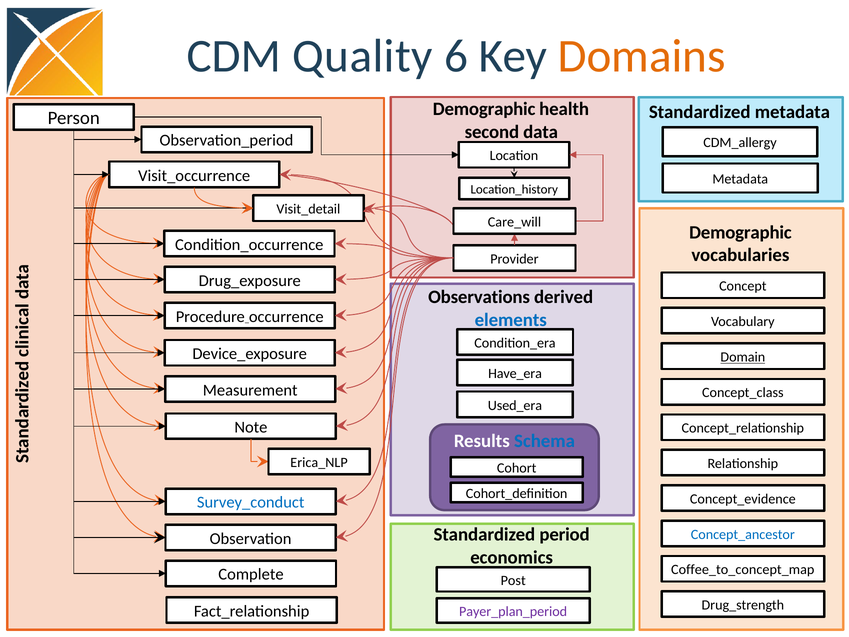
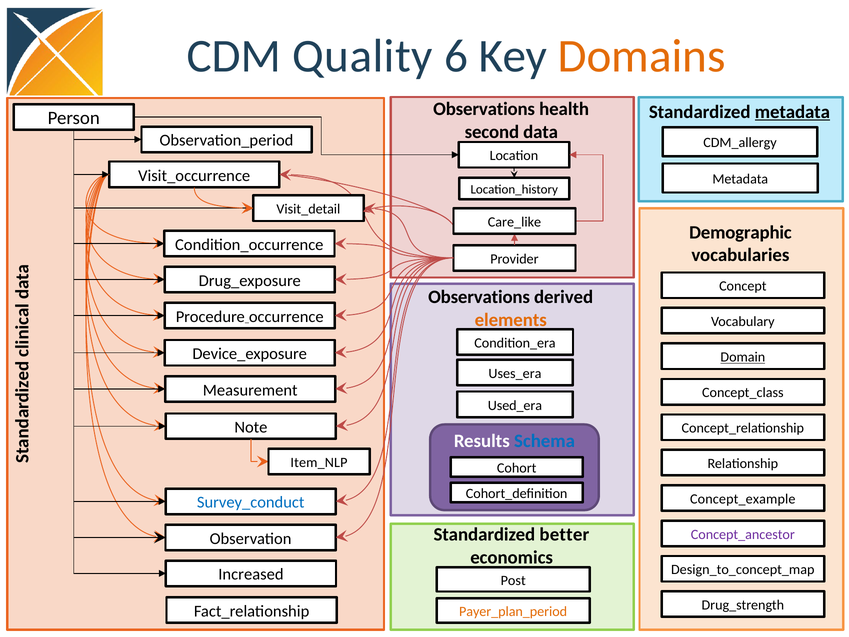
Demographic at (484, 109): Demographic -> Observations
metadata at (792, 112) underline: none -> present
Care_will: Care_will -> Care_like
elements colour: blue -> orange
Have_era: Have_era -> Uses_era
Erica_NLP: Erica_NLP -> Item_NLP
Concept_evidence: Concept_evidence -> Concept_example
period: period -> better
Concept_ancestor colour: blue -> purple
Coffee_to_concept_map: Coffee_to_concept_map -> Design_to_concept_map
Complete: Complete -> Increased
Payer_plan_period colour: purple -> orange
